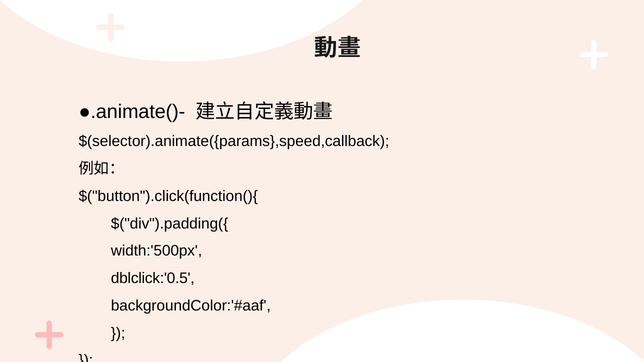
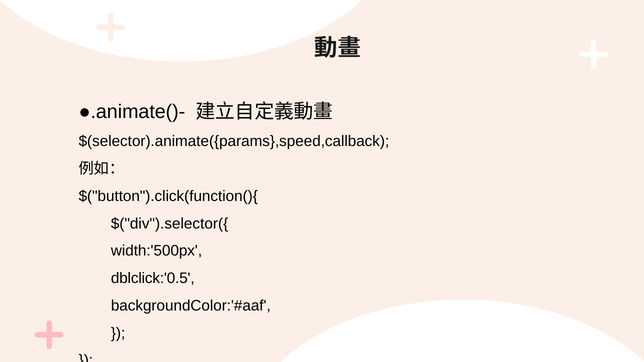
$("div").padding({: $("div").padding({ -> $("div").selector({
